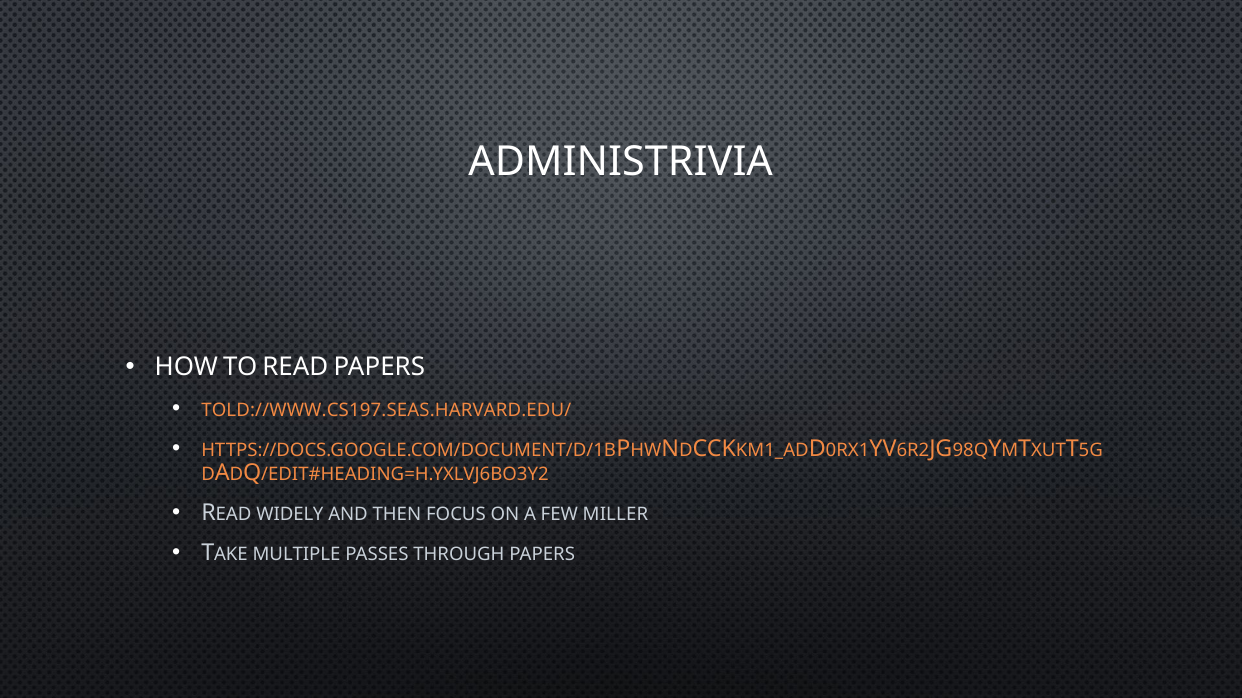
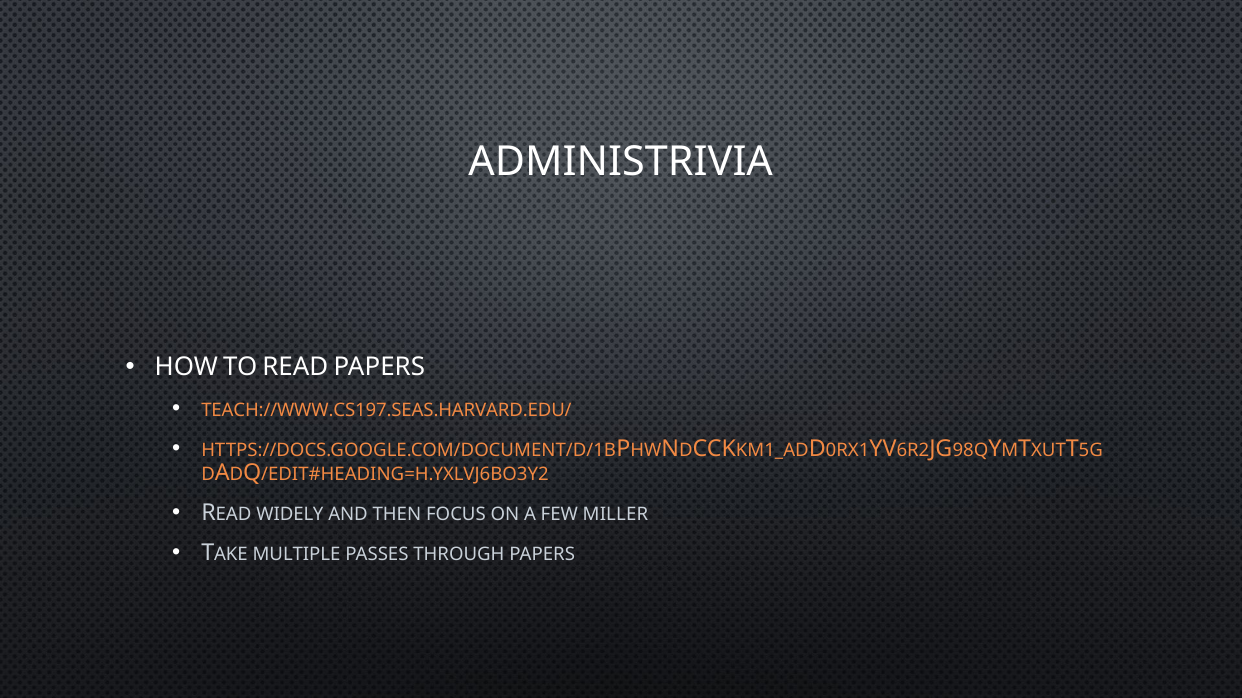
TOLD://WWW.CS197.SEAS.HARVARD.EDU/: TOLD://WWW.CS197.SEAS.HARVARD.EDU/ -> TEACH://WWW.CS197.SEAS.HARVARD.EDU/
